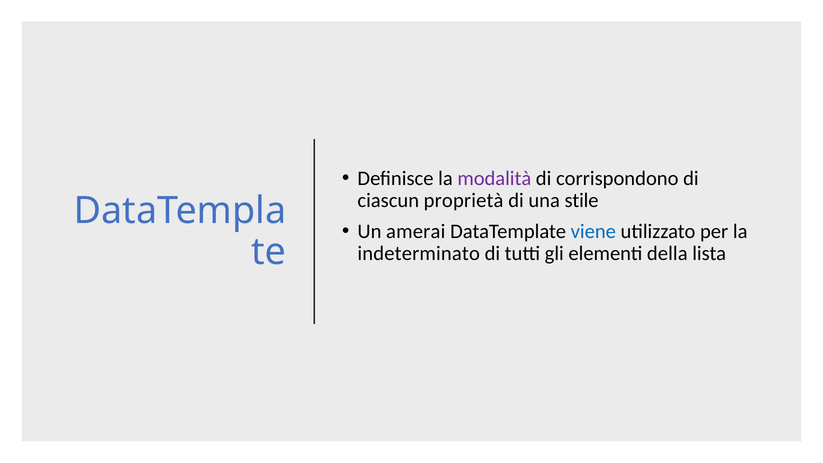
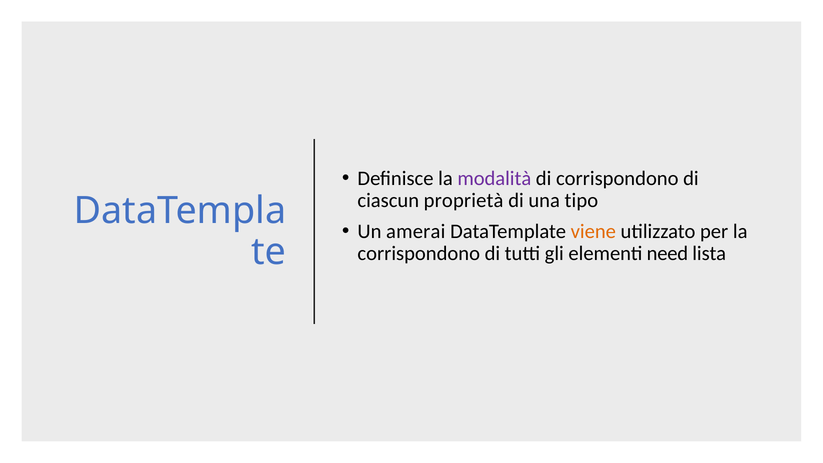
stile: stile -> tipo
viene colour: blue -> orange
indeterminato at (419, 254): indeterminato -> corrispondono
della: della -> need
